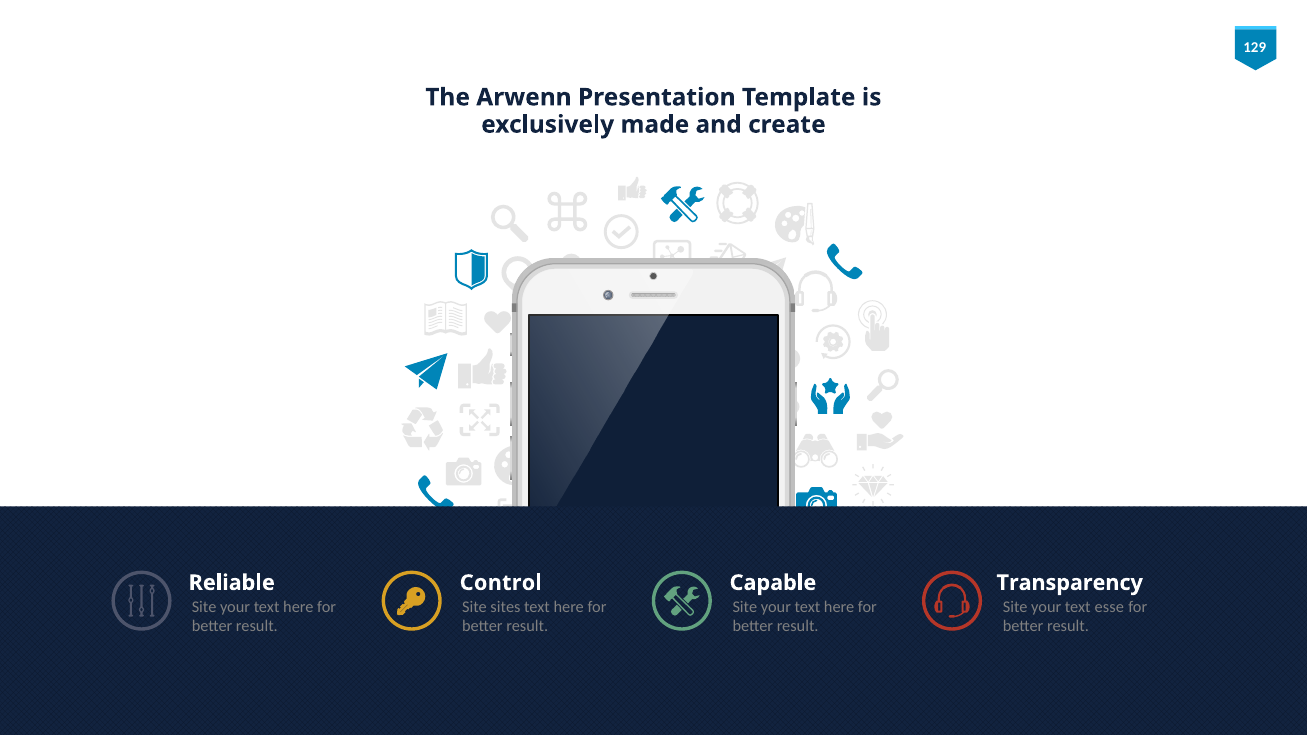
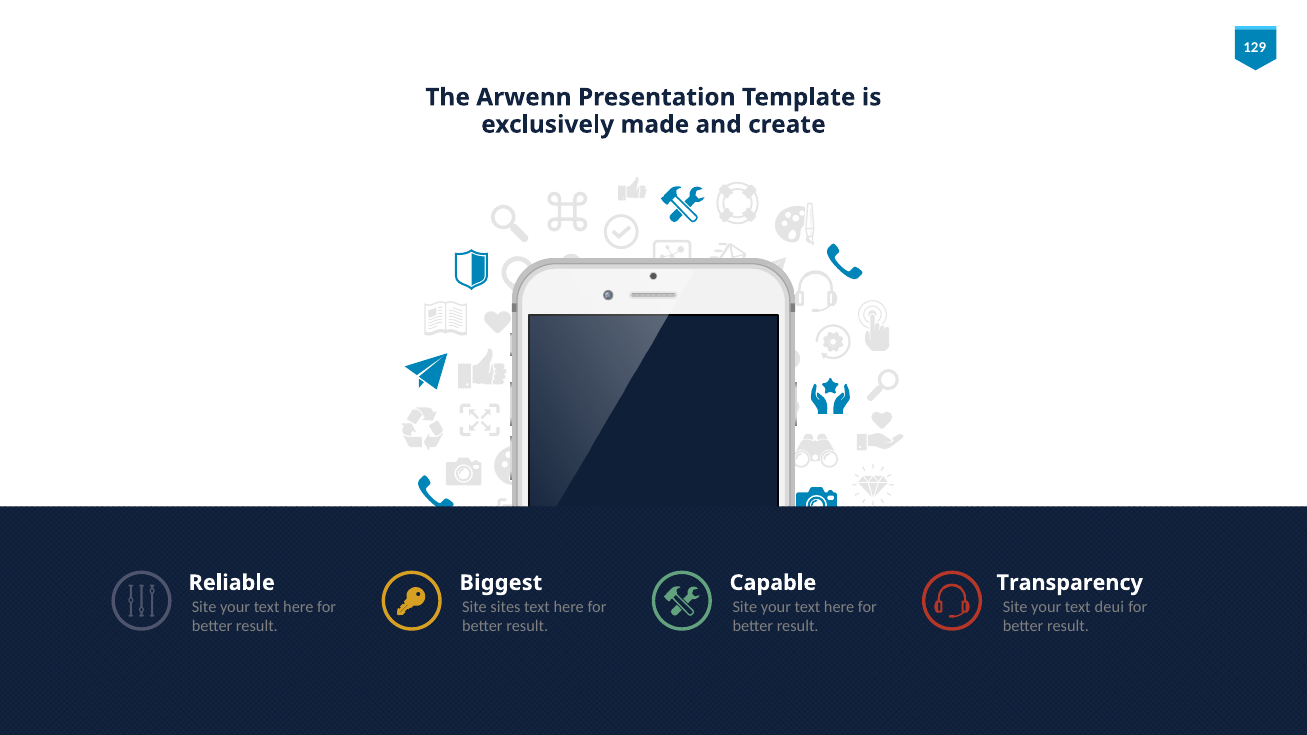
Control: Control -> Biggest
esse: esse -> deui
